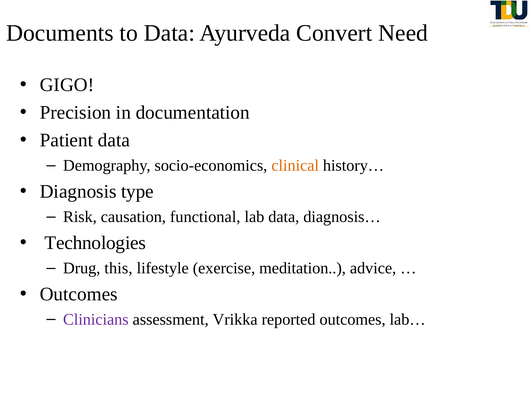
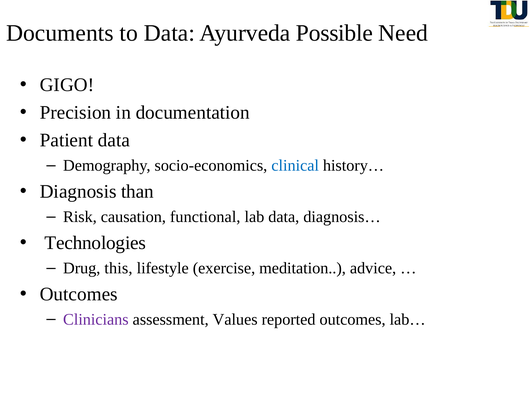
Convert: Convert -> Possible
clinical colour: orange -> blue
type: type -> than
Vrikka: Vrikka -> Values
